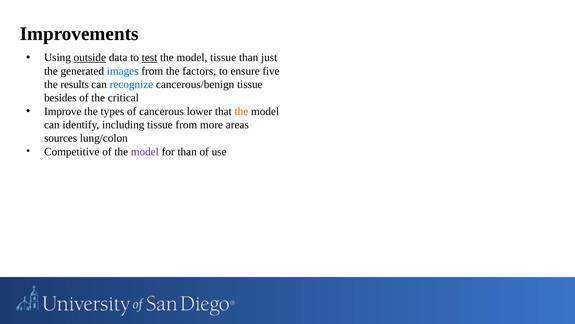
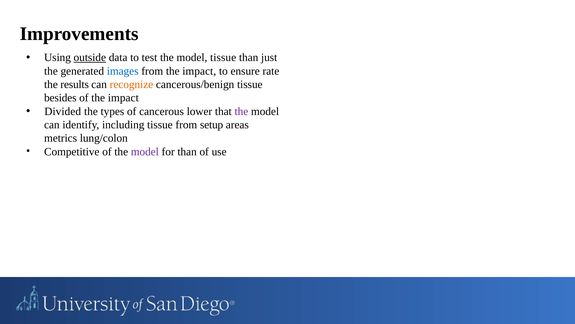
test underline: present -> none
from the factors: factors -> impact
five: five -> rate
recognize colour: blue -> orange
of the critical: critical -> impact
Improve: Improve -> Divided
the at (241, 111) colour: orange -> purple
more: more -> setup
sources: sources -> metrics
